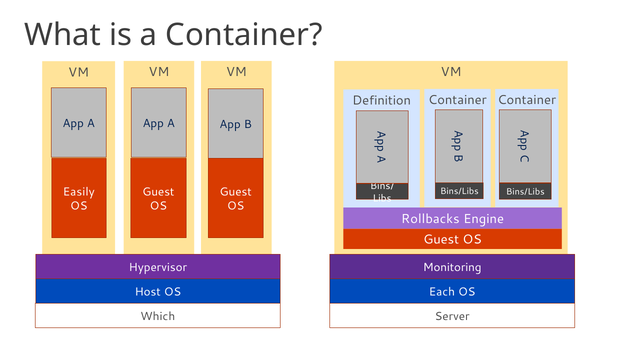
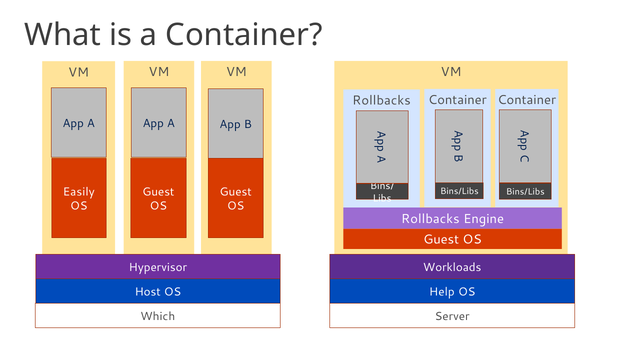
Definition at (382, 101): Definition -> Rollbacks
Monitoring: Monitoring -> Workloads
Each: Each -> Help
